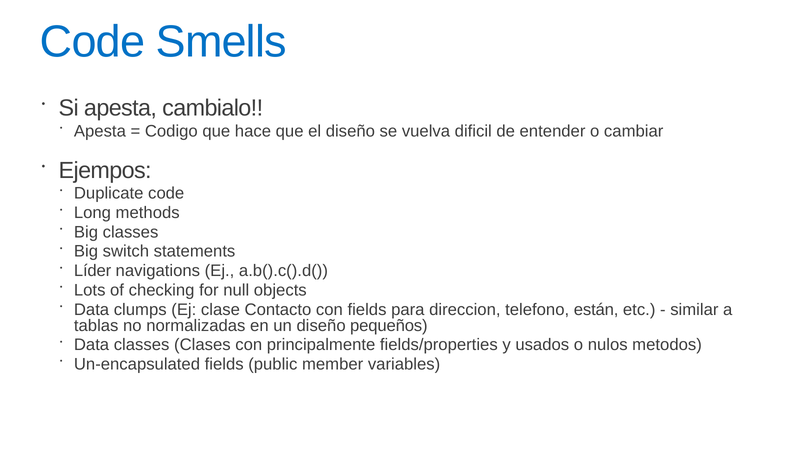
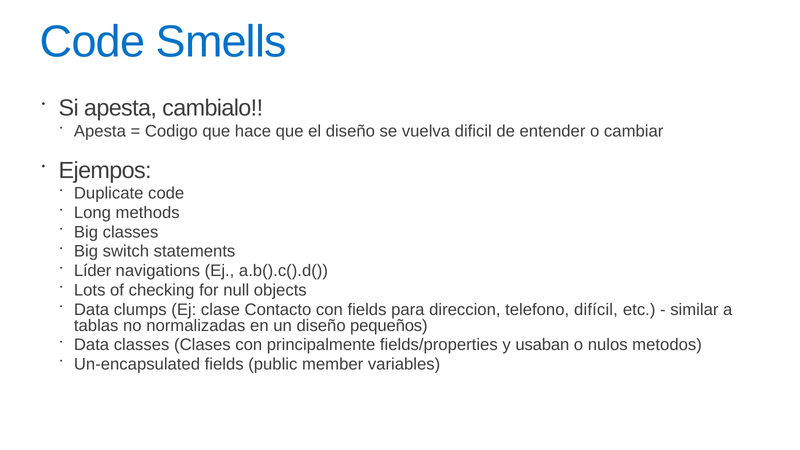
están: están -> difícil
usados: usados -> usaban
